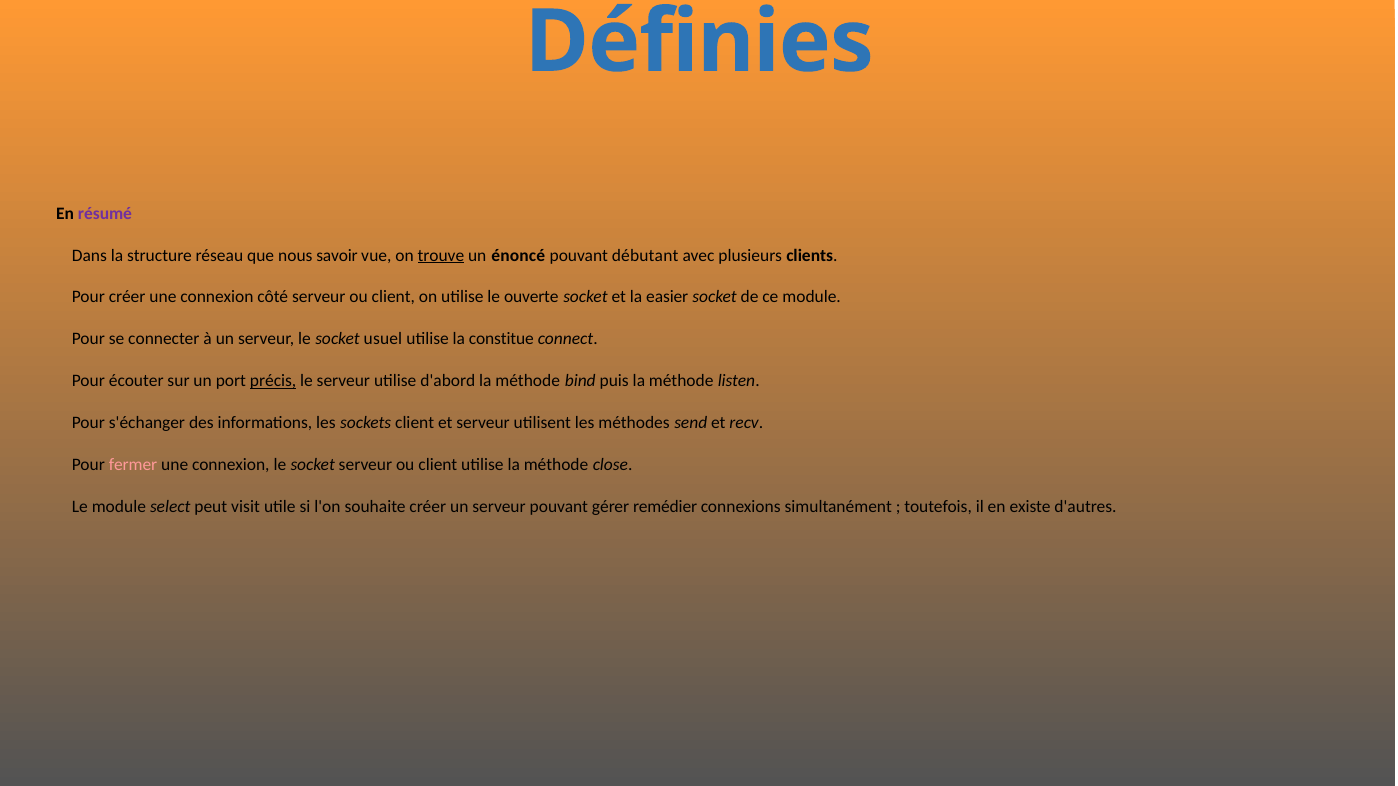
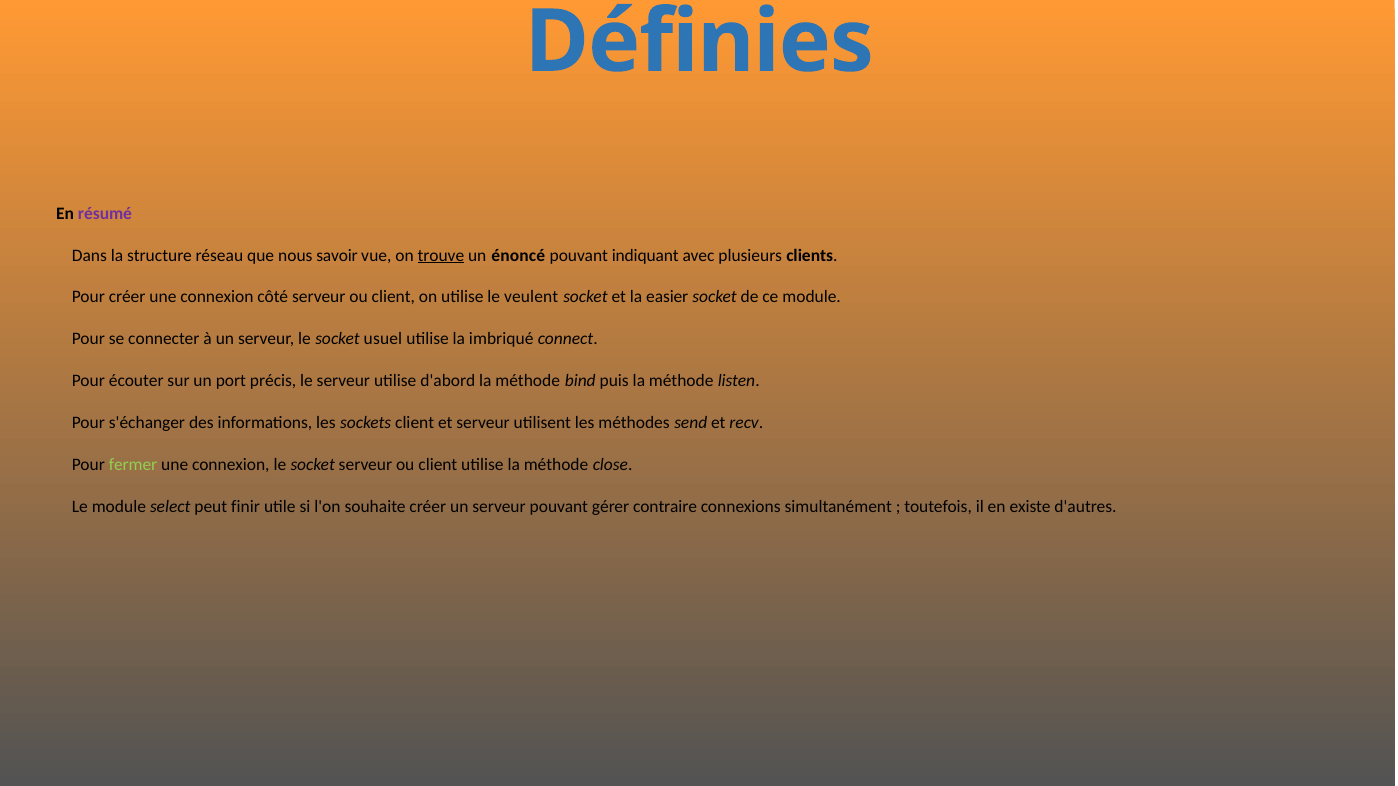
débutant: débutant -> indiquant
ouverte: ouverte -> veulent
constitue: constitue -> imbriqué
précis underline: present -> none
fermer colour: pink -> light green
visit: visit -> finir
remédier: remédier -> contraire
